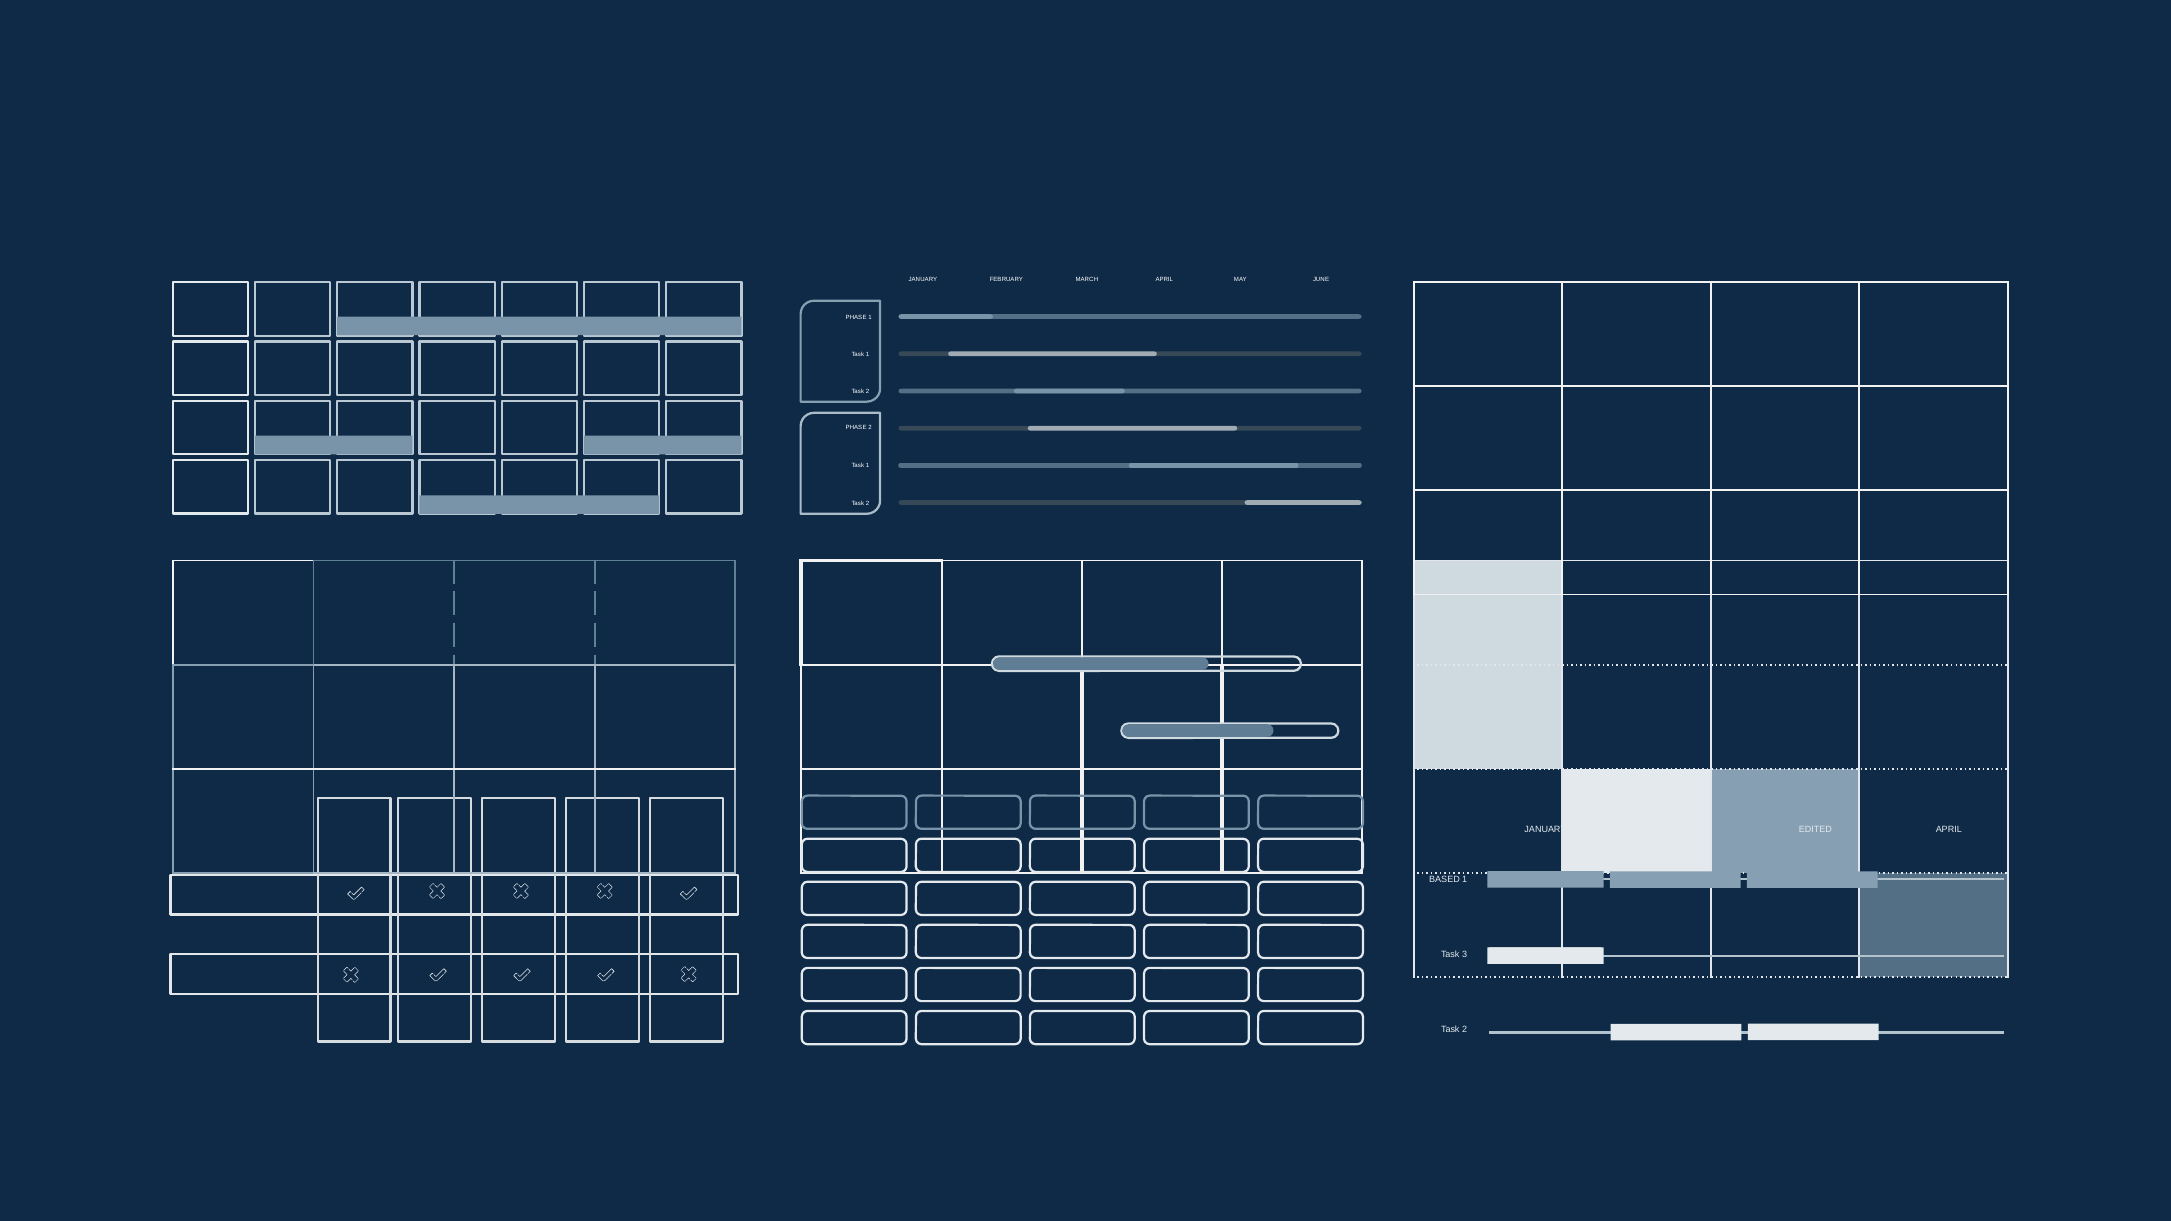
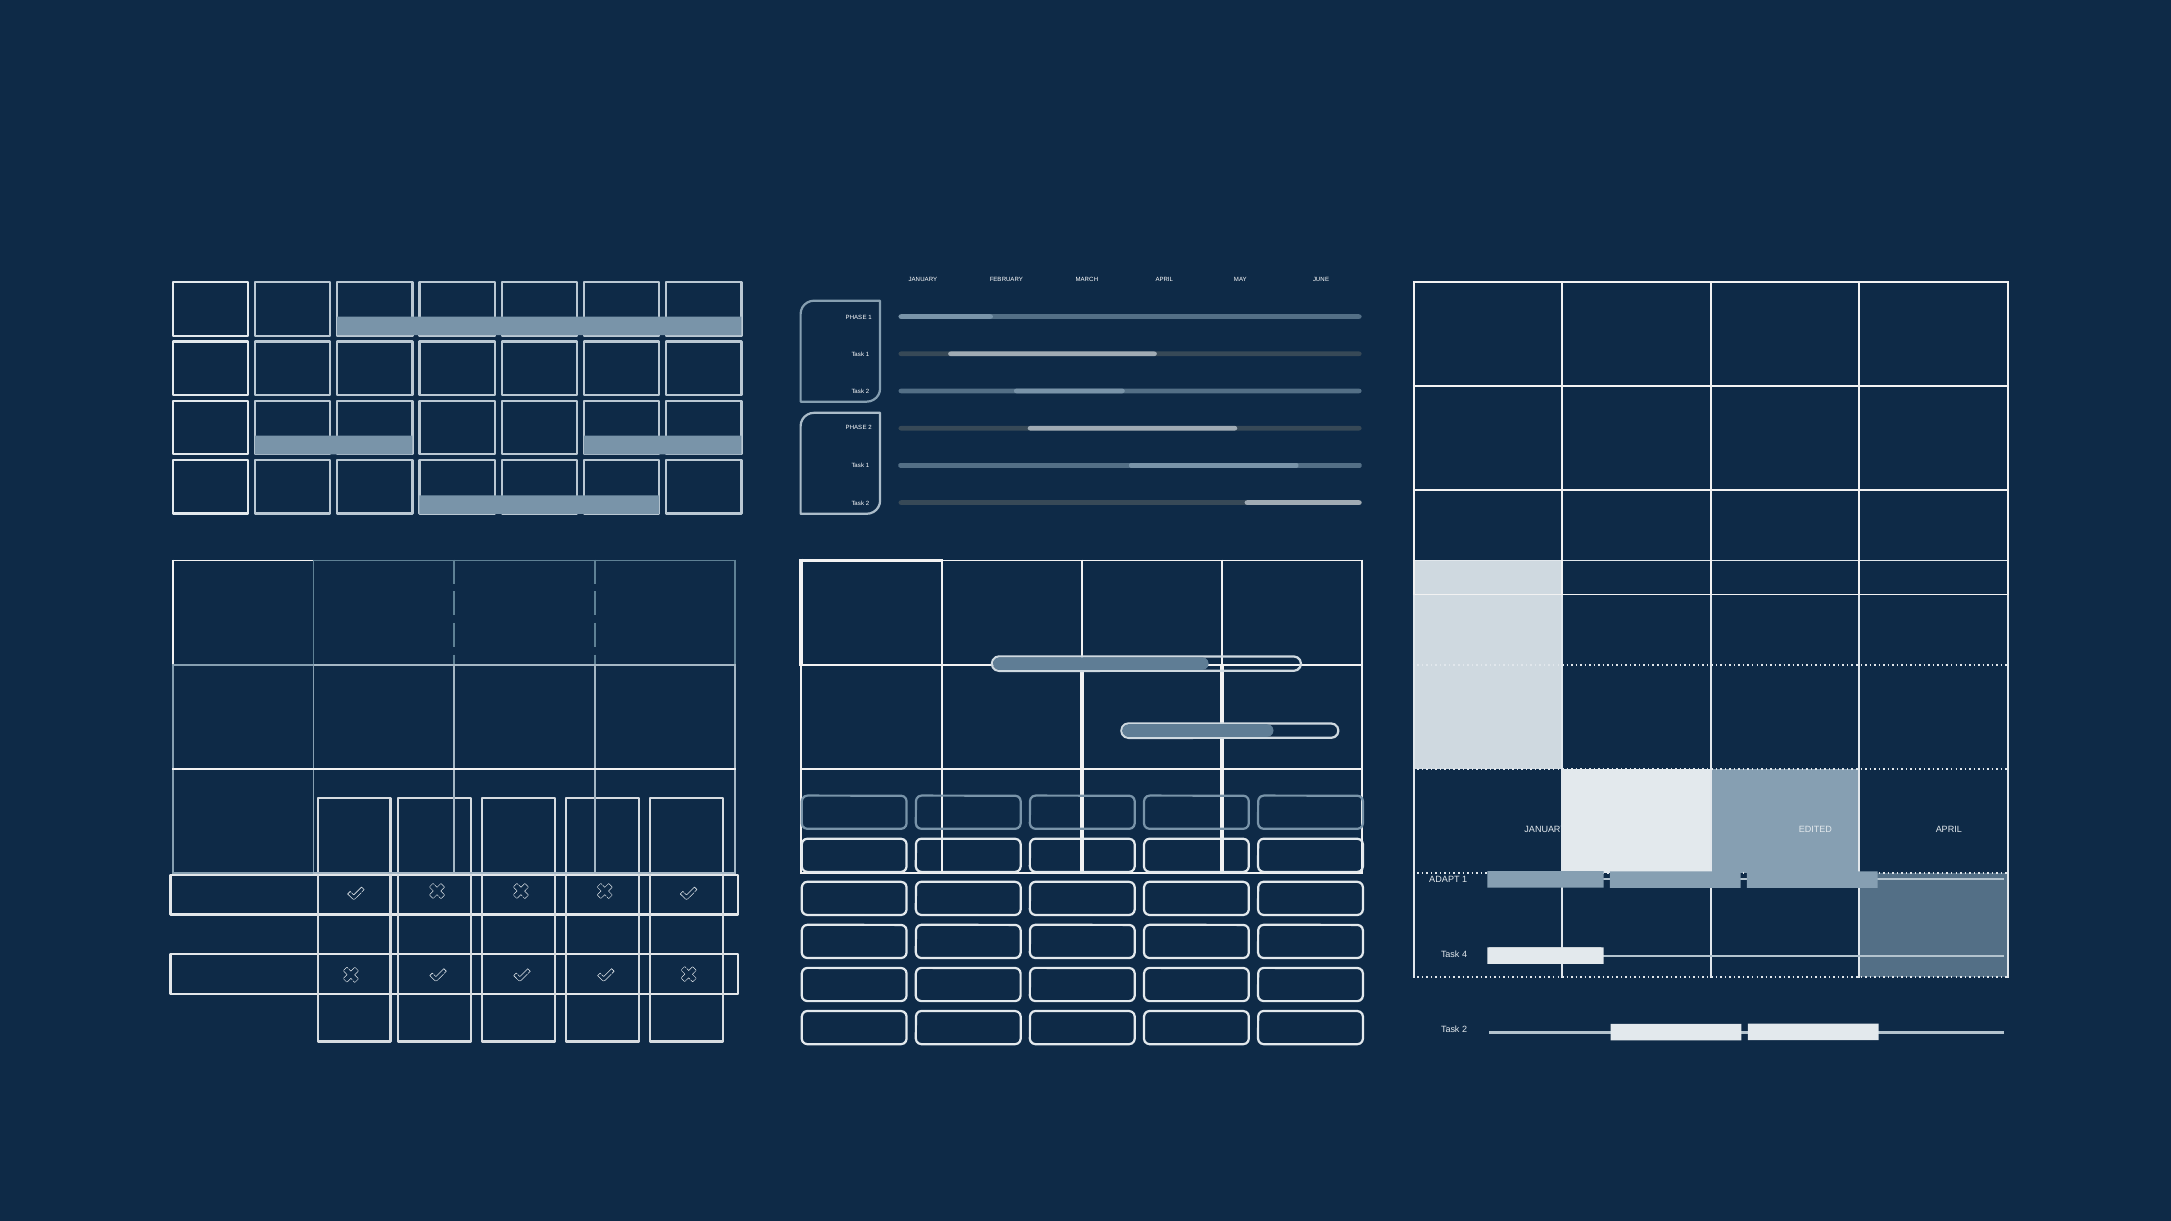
BASED: BASED -> ADAPT
3: 3 -> 4
